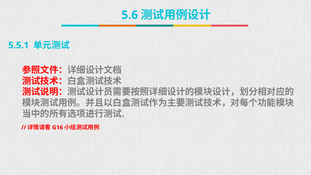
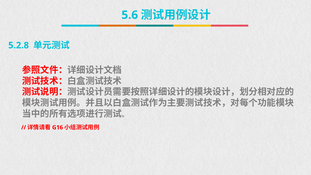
5.5.1: 5.5.1 -> 5.2.8
